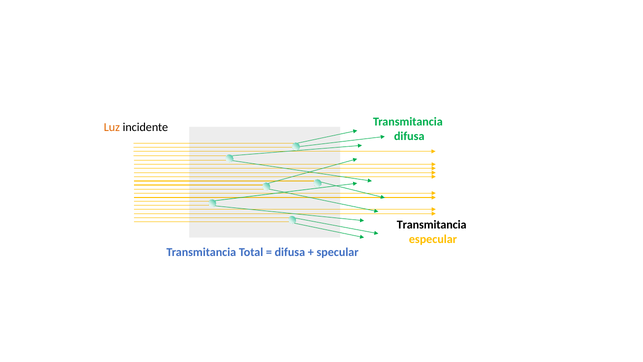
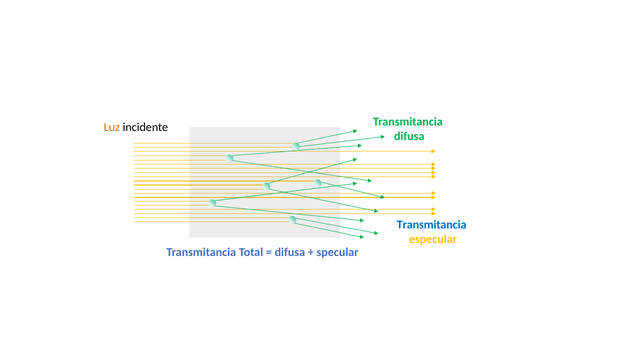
Transmitancia at (432, 225) colour: black -> blue
